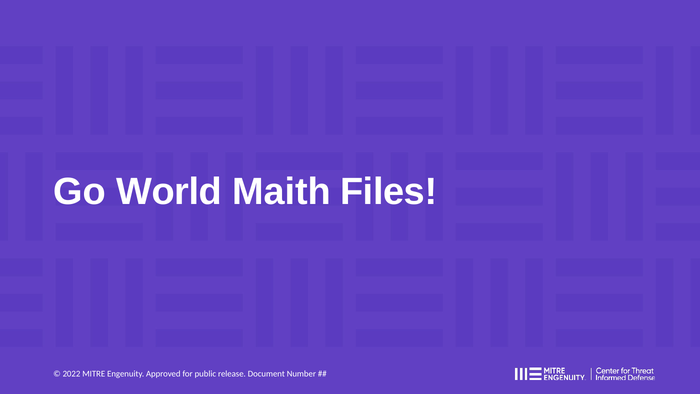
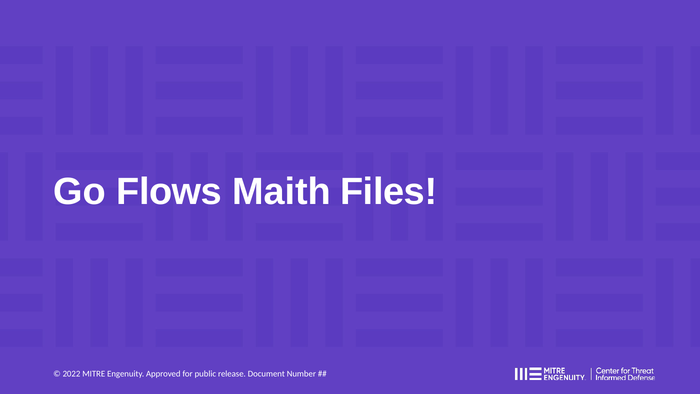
World: World -> Flows
